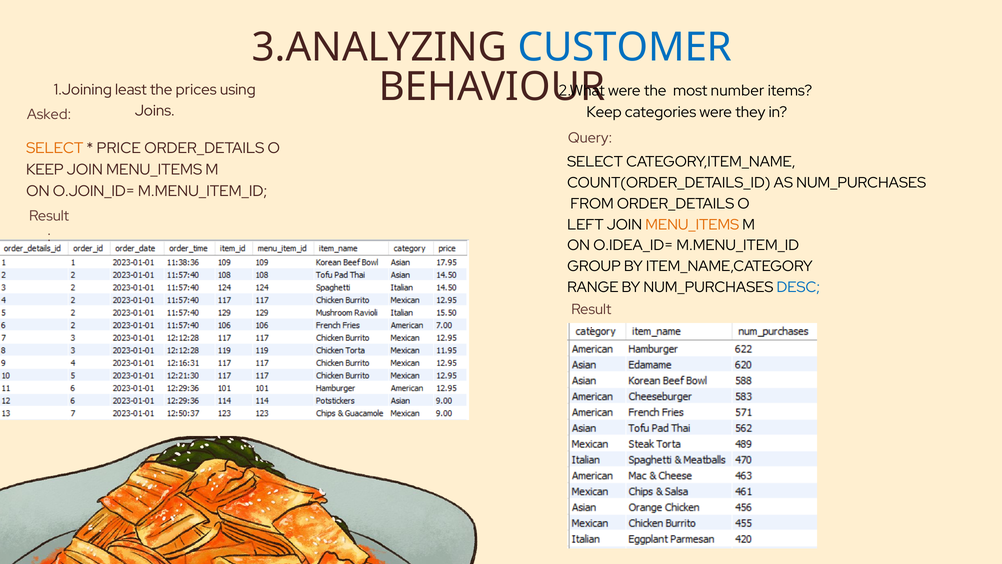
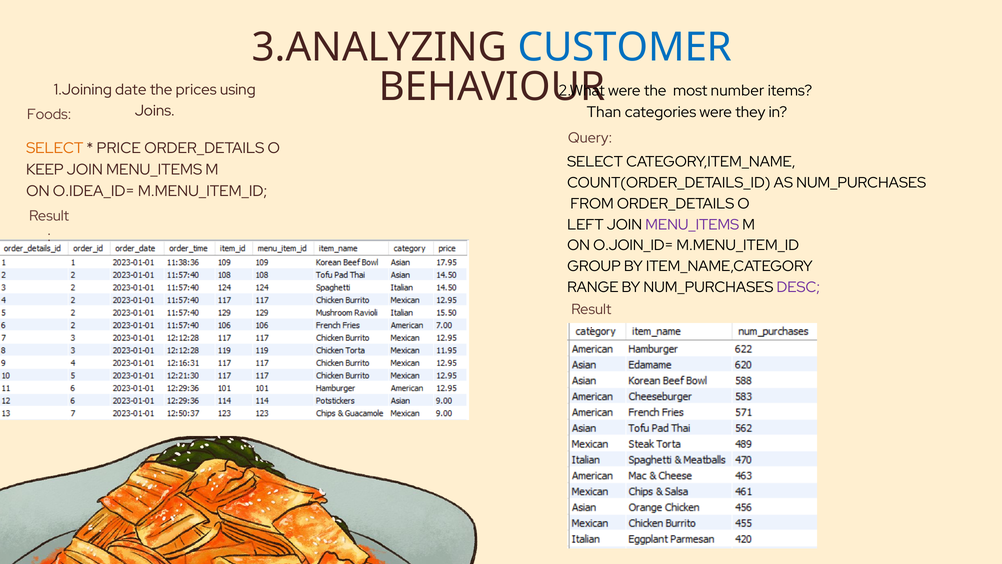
least: least -> date
Keep at (604, 112): Keep -> Than
Asked: Asked -> Foods
O.JOIN_ID=: O.JOIN_ID= -> O.IDEA_ID=
MENU_ITEMS at (692, 224) colour: orange -> purple
O.IDEA_ID=: O.IDEA_ID= -> O.JOIN_ID=
DESC colour: blue -> purple
